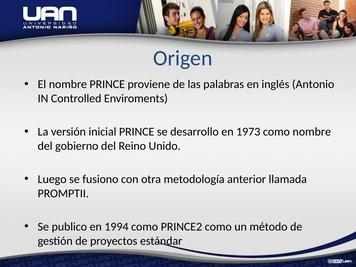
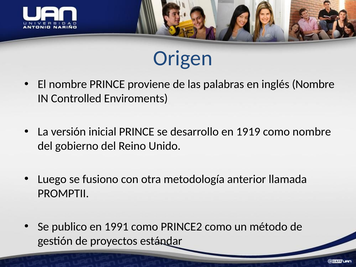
inglés Antonio: Antonio -> Nombre
1973: 1973 -> 1919
1994: 1994 -> 1991
